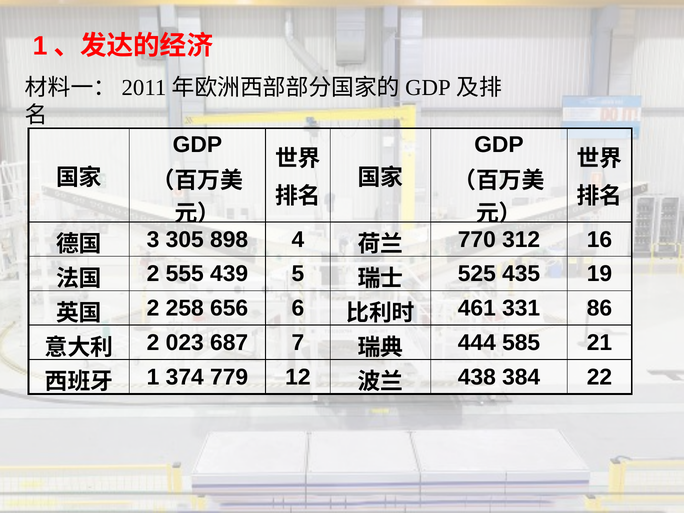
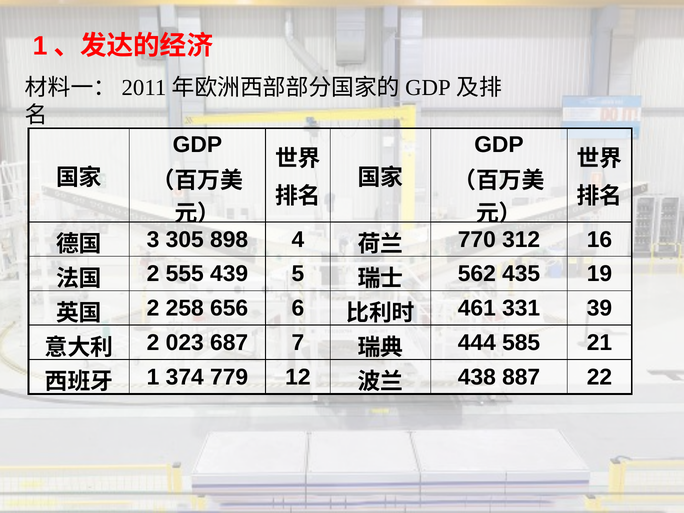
525: 525 -> 562
86: 86 -> 39
384: 384 -> 887
